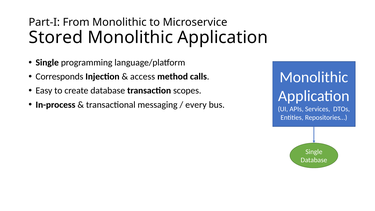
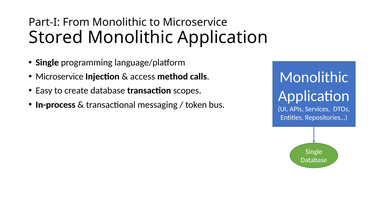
Corresponds at (59, 77): Corresponds -> Microservice
every: every -> token
